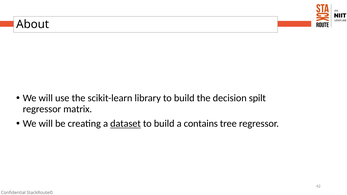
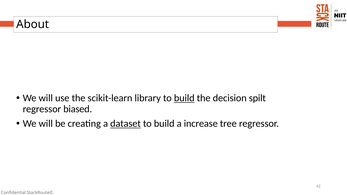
build at (184, 98) underline: none -> present
matrix: matrix -> biased
contains: contains -> increase
